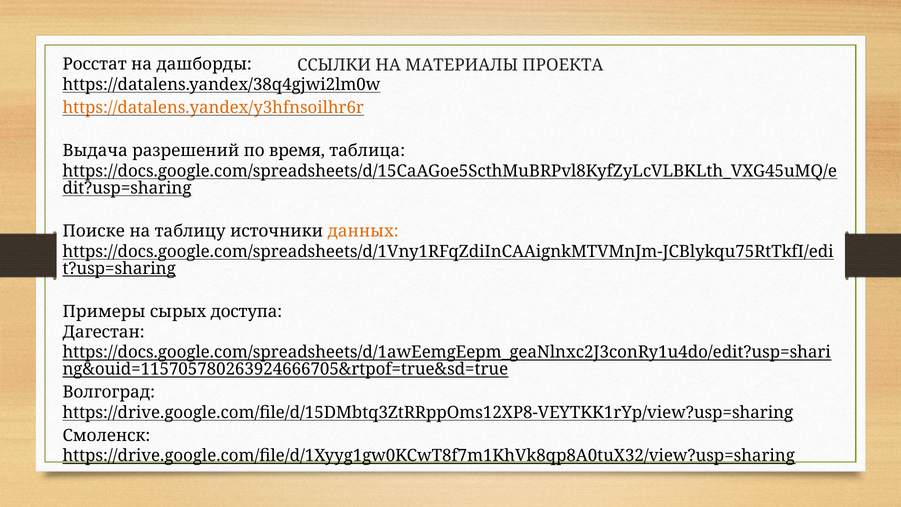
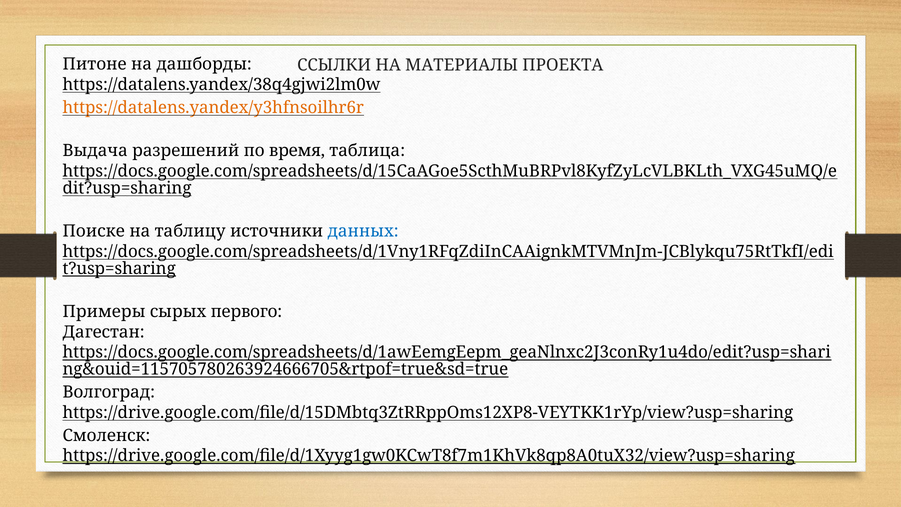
Росстат: Росстат -> Питоне
данных colour: orange -> blue
доступа: доступа -> первого
